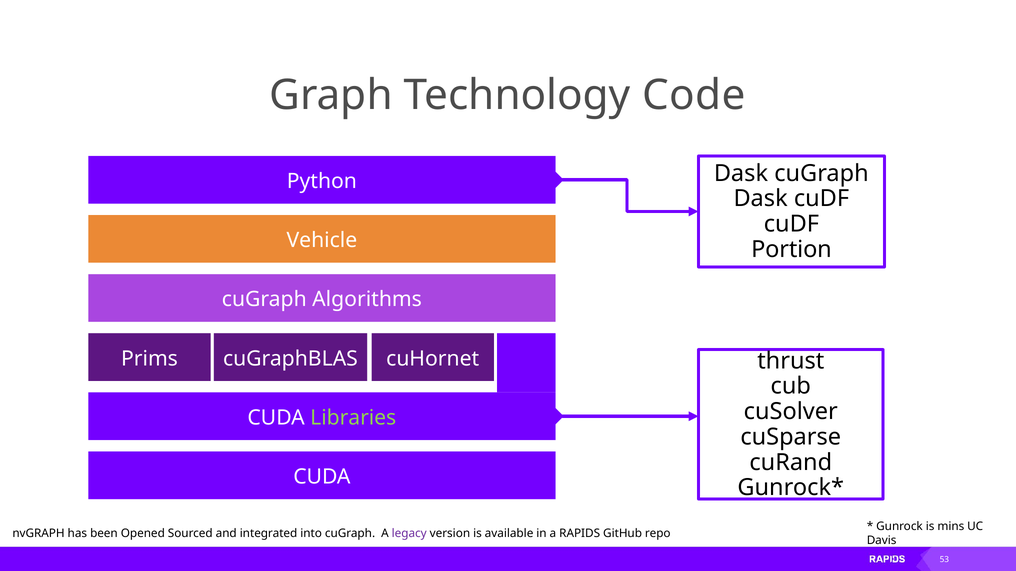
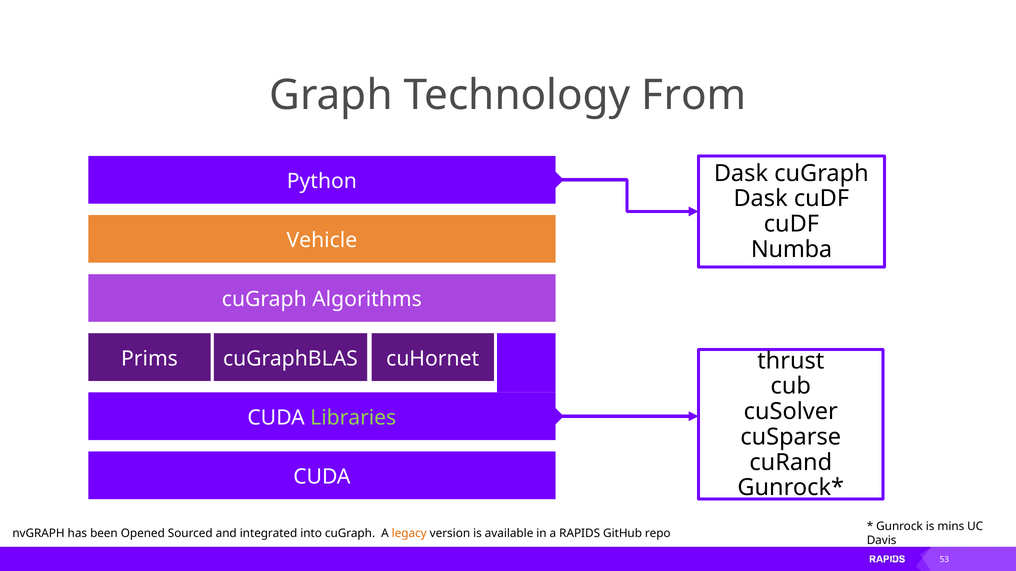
Code: Code -> From
Portion: Portion -> Numba
legacy colour: purple -> orange
